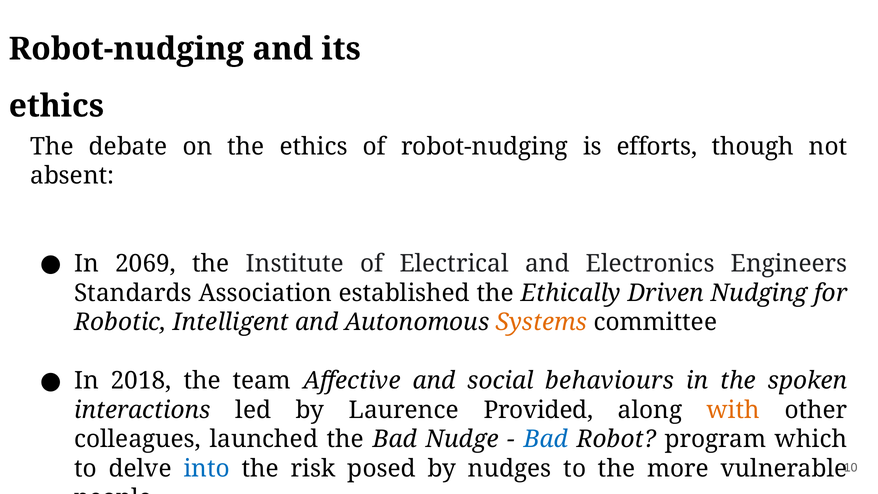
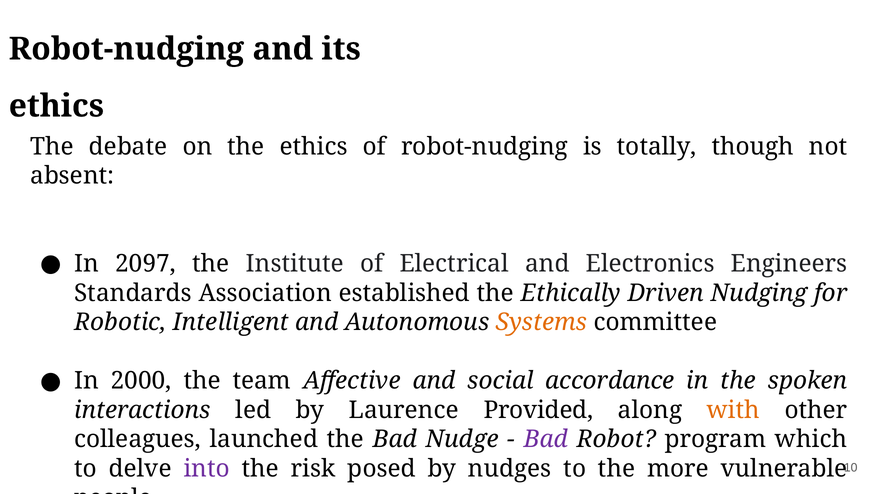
efforts: efforts -> totally
2069: 2069 -> 2097
2018: 2018 -> 2000
behaviours: behaviours -> accordance
Bad at (546, 439) colour: blue -> purple
into colour: blue -> purple
